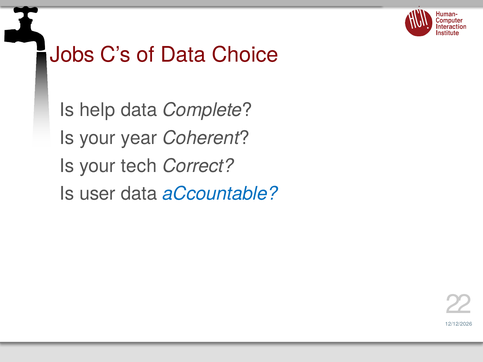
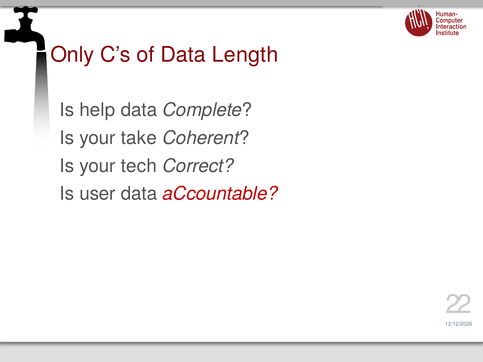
Jobs: Jobs -> Only
Choice: Choice -> Length
year: year -> take
aCcountable colour: blue -> red
